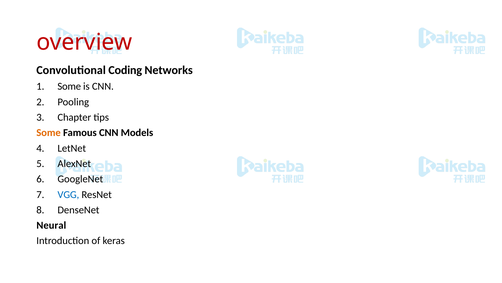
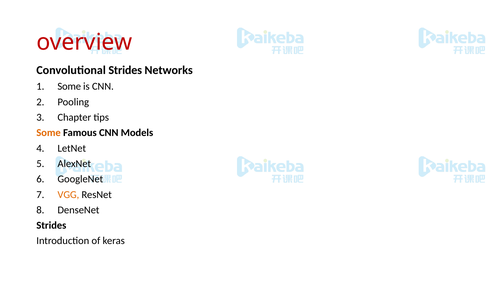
Convolutional Coding: Coding -> Strides
VGG colour: blue -> orange
Neural at (51, 225): Neural -> Strides
